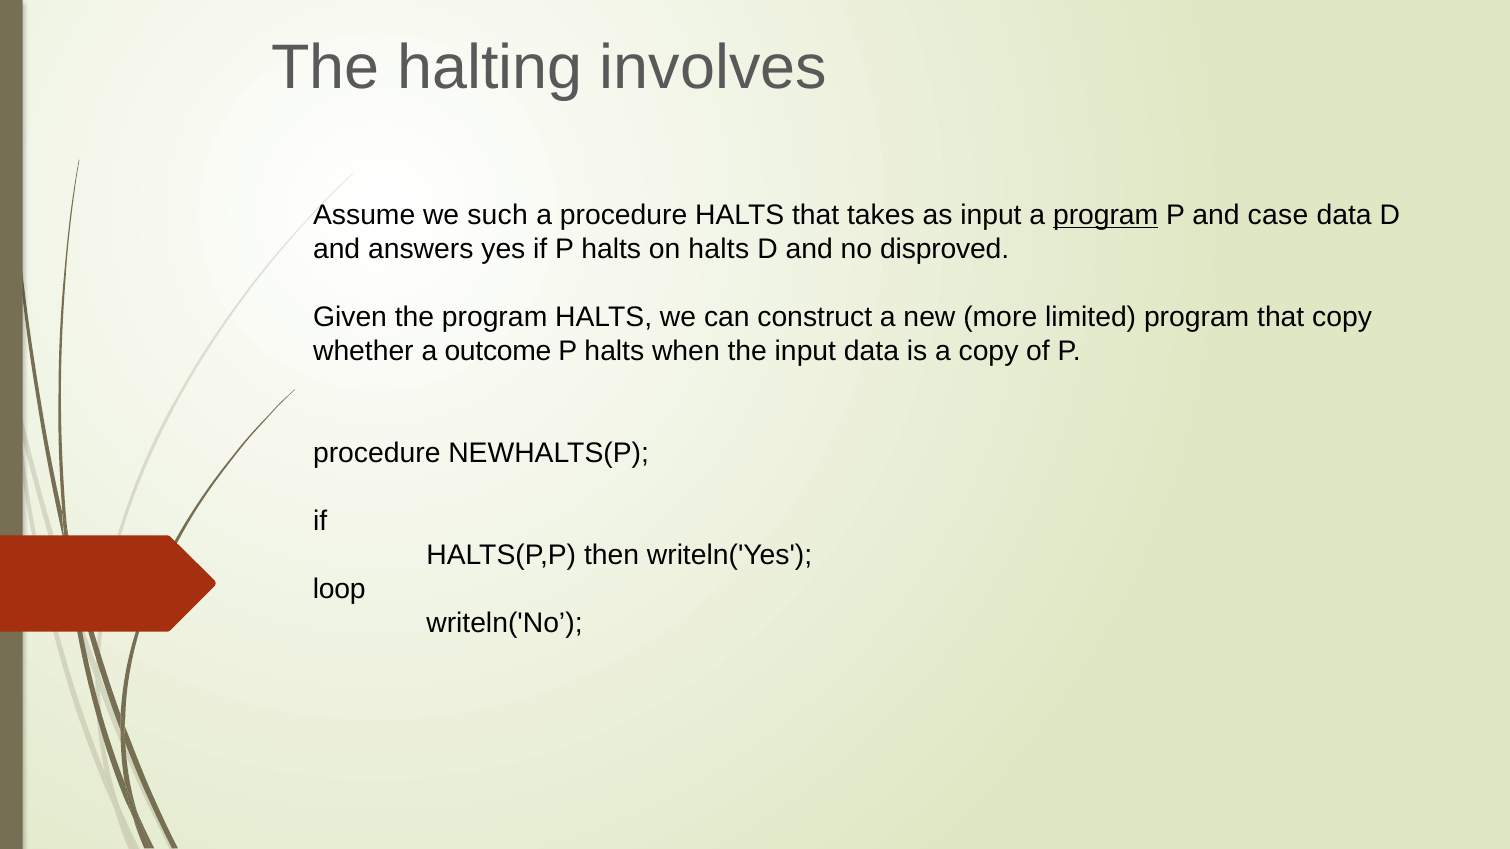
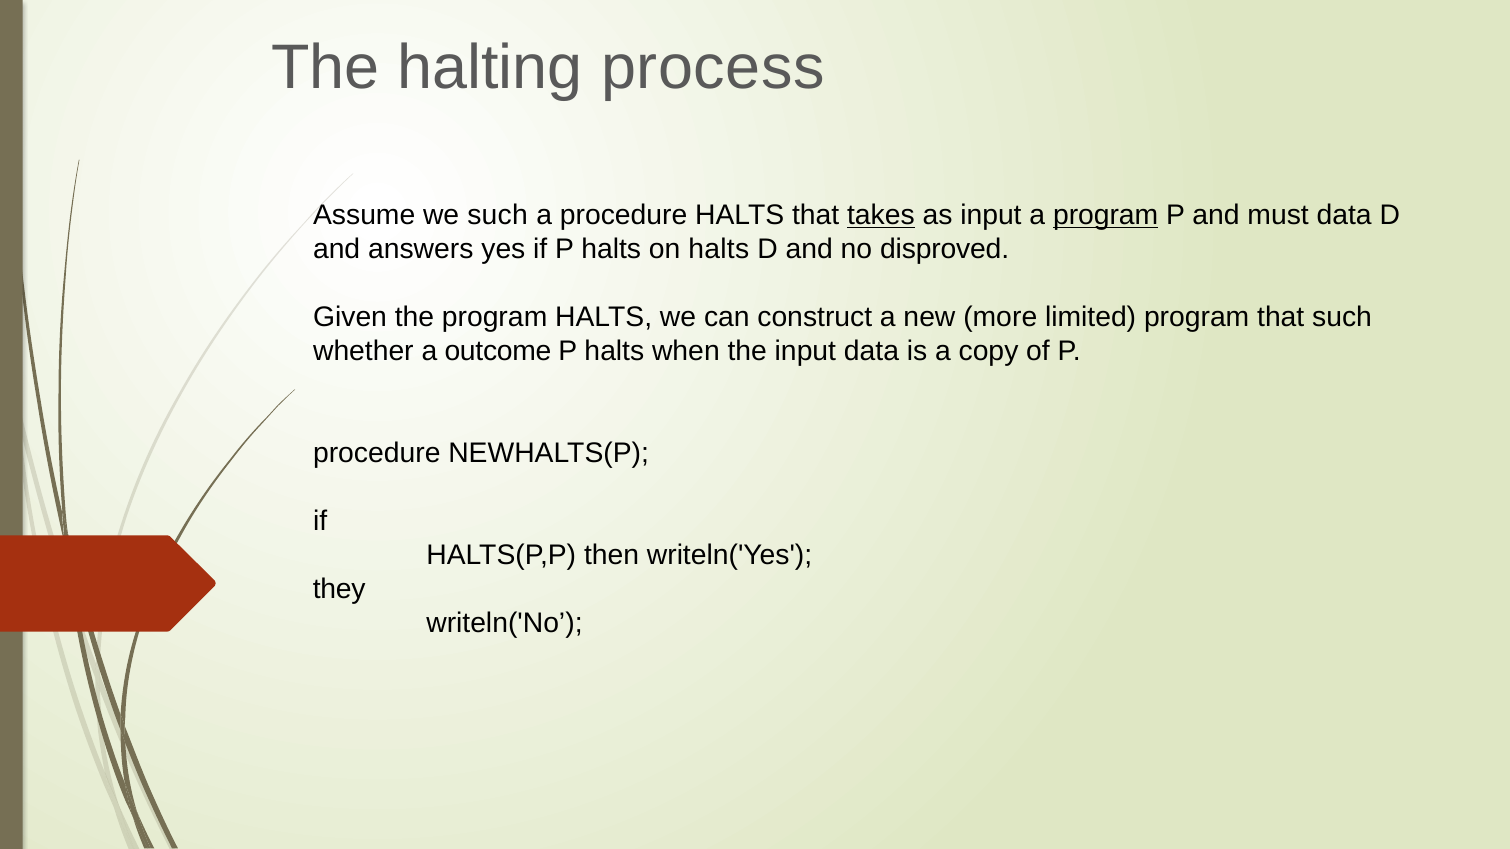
involves: involves -> process
takes underline: none -> present
case: case -> must
that copy: copy -> such
loop: loop -> they
